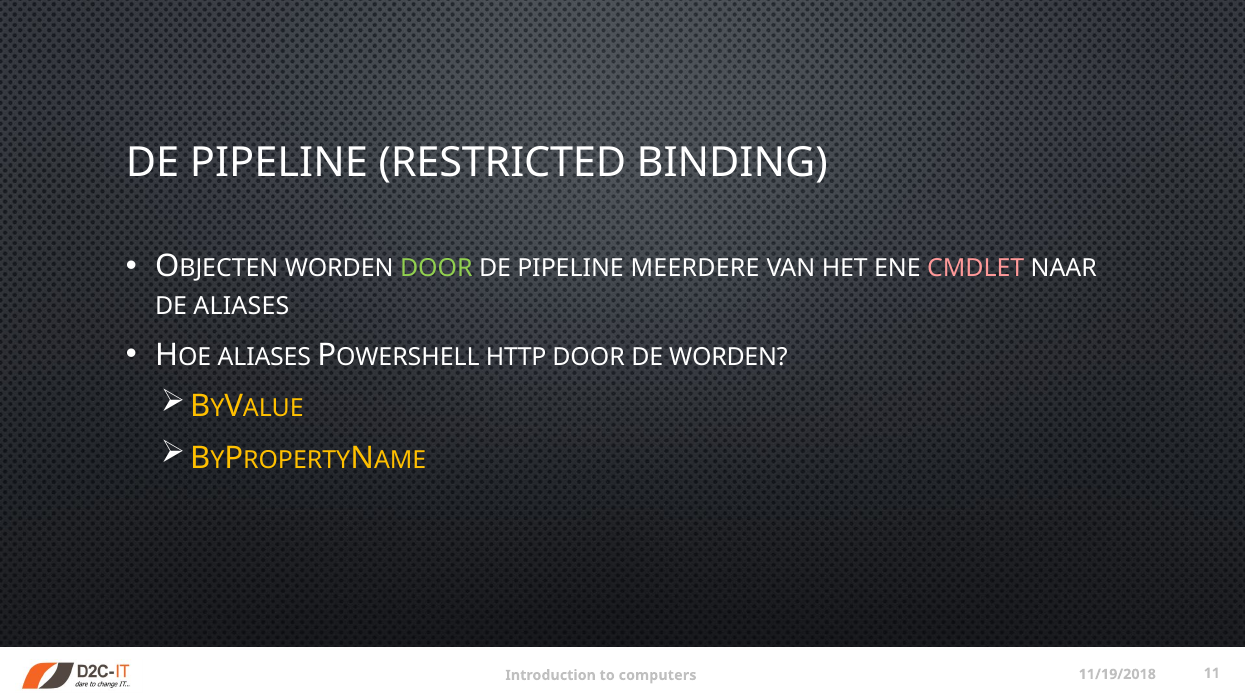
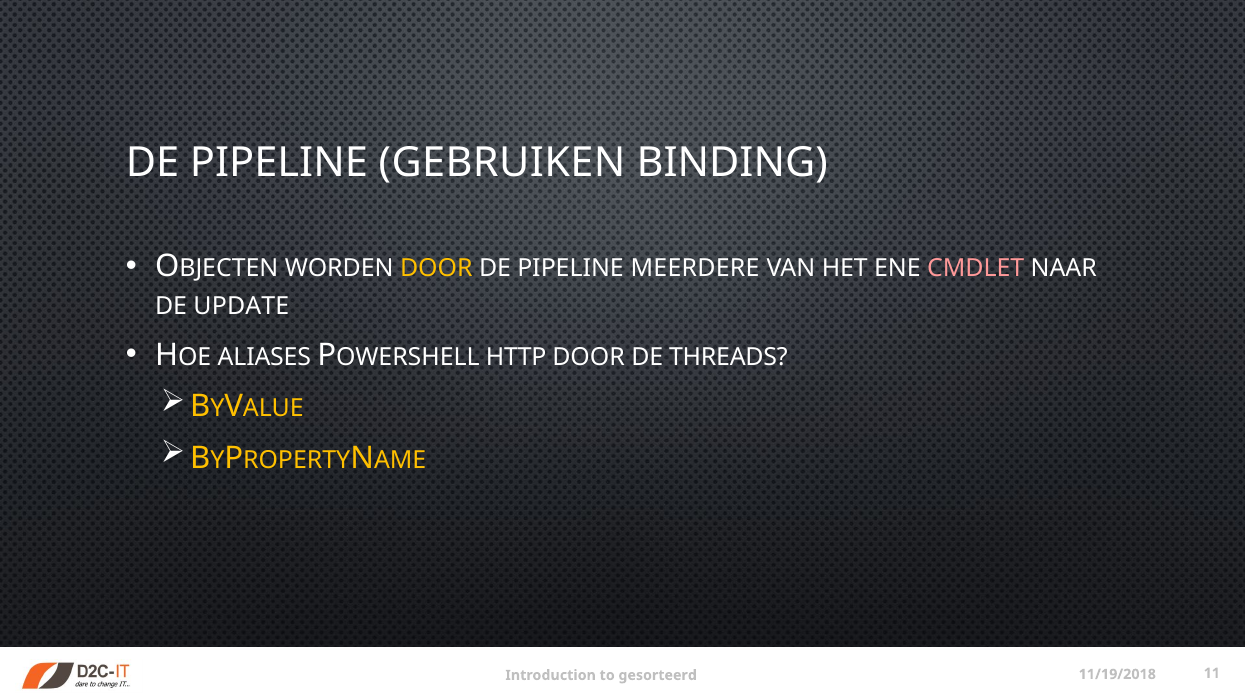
RESTRICTED: RESTRICTED -> GEBRUIKEN
DOOR at (436, 269) colour: light green -> yellow
DE ALIASES: ALIASES -> UPDATE
DE WORDEN: WORDEN -> THREADS
computers: computers -> gesorteerd
